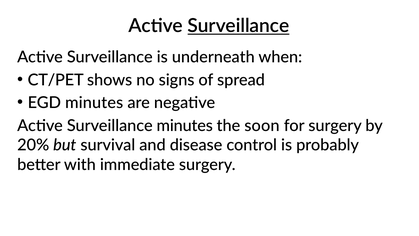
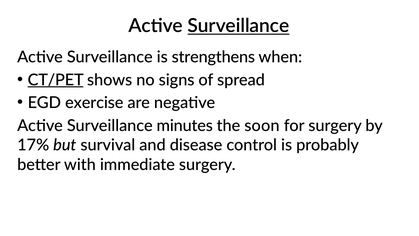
underneath: underneath -> strengthens
CT/PET underline: none -> present
EGD minutes: minutes -> exercise
20%: 20% -> 17%
